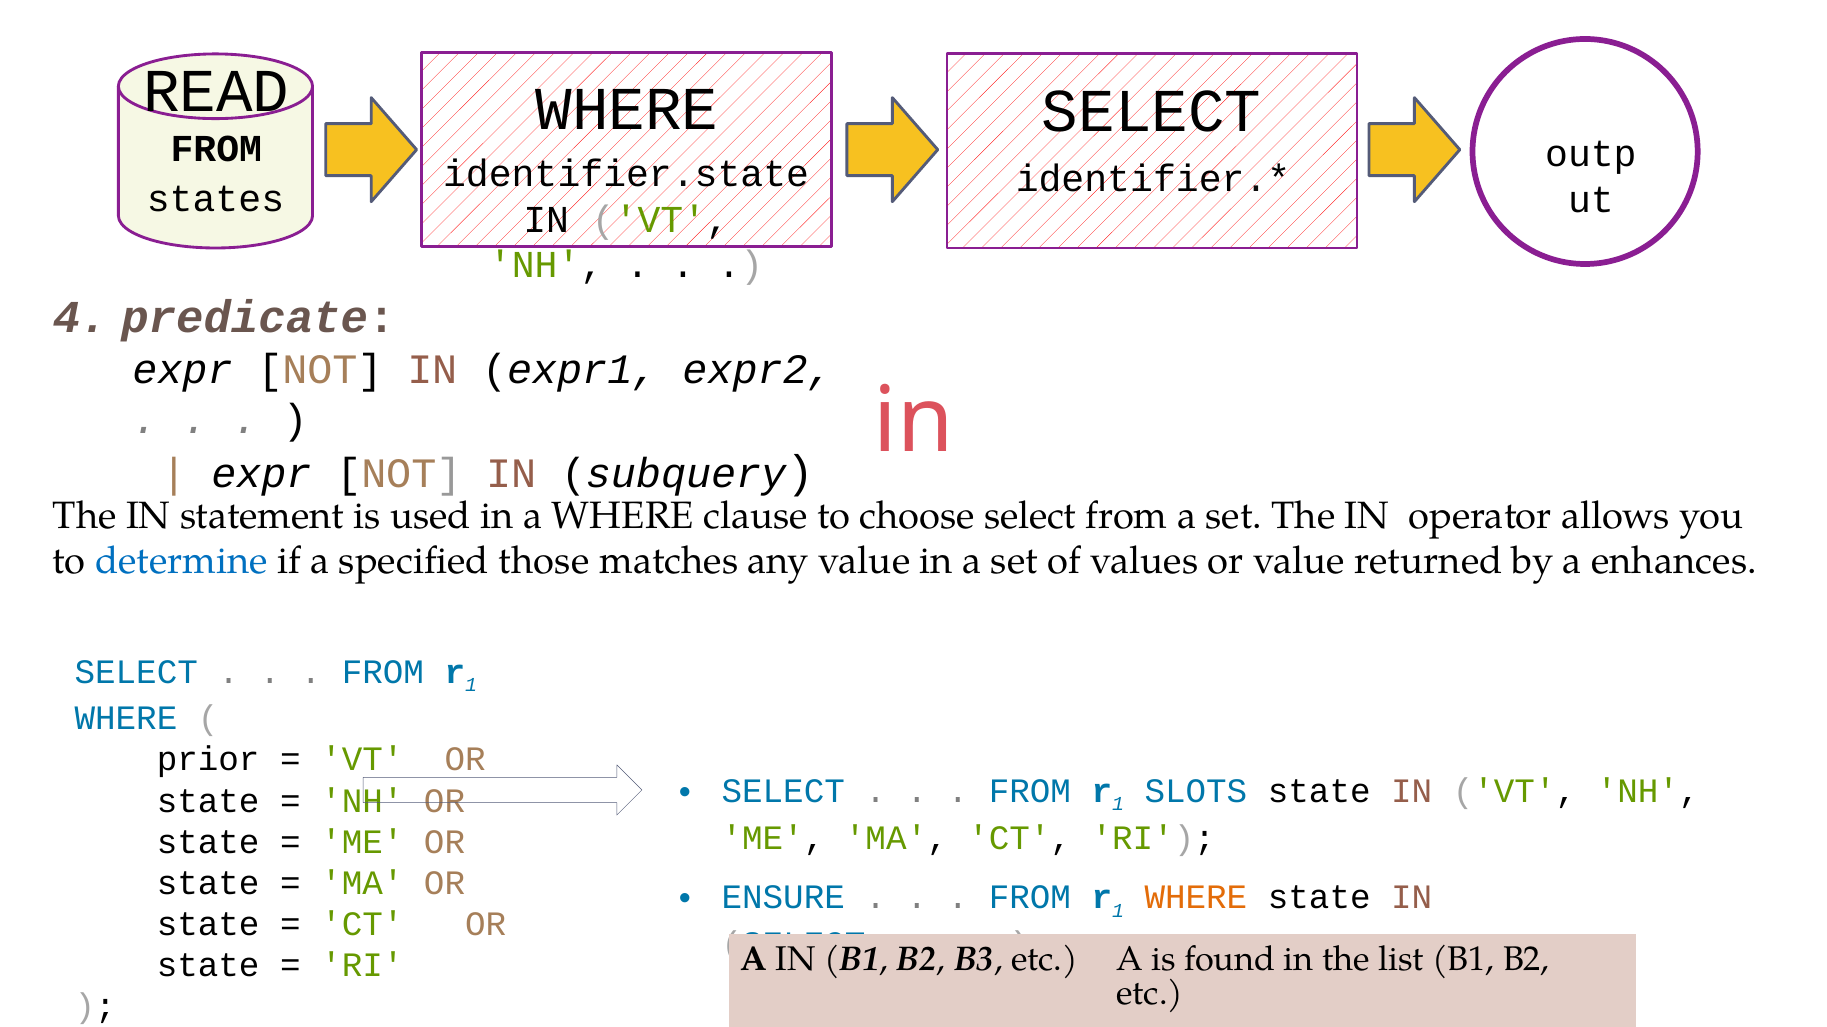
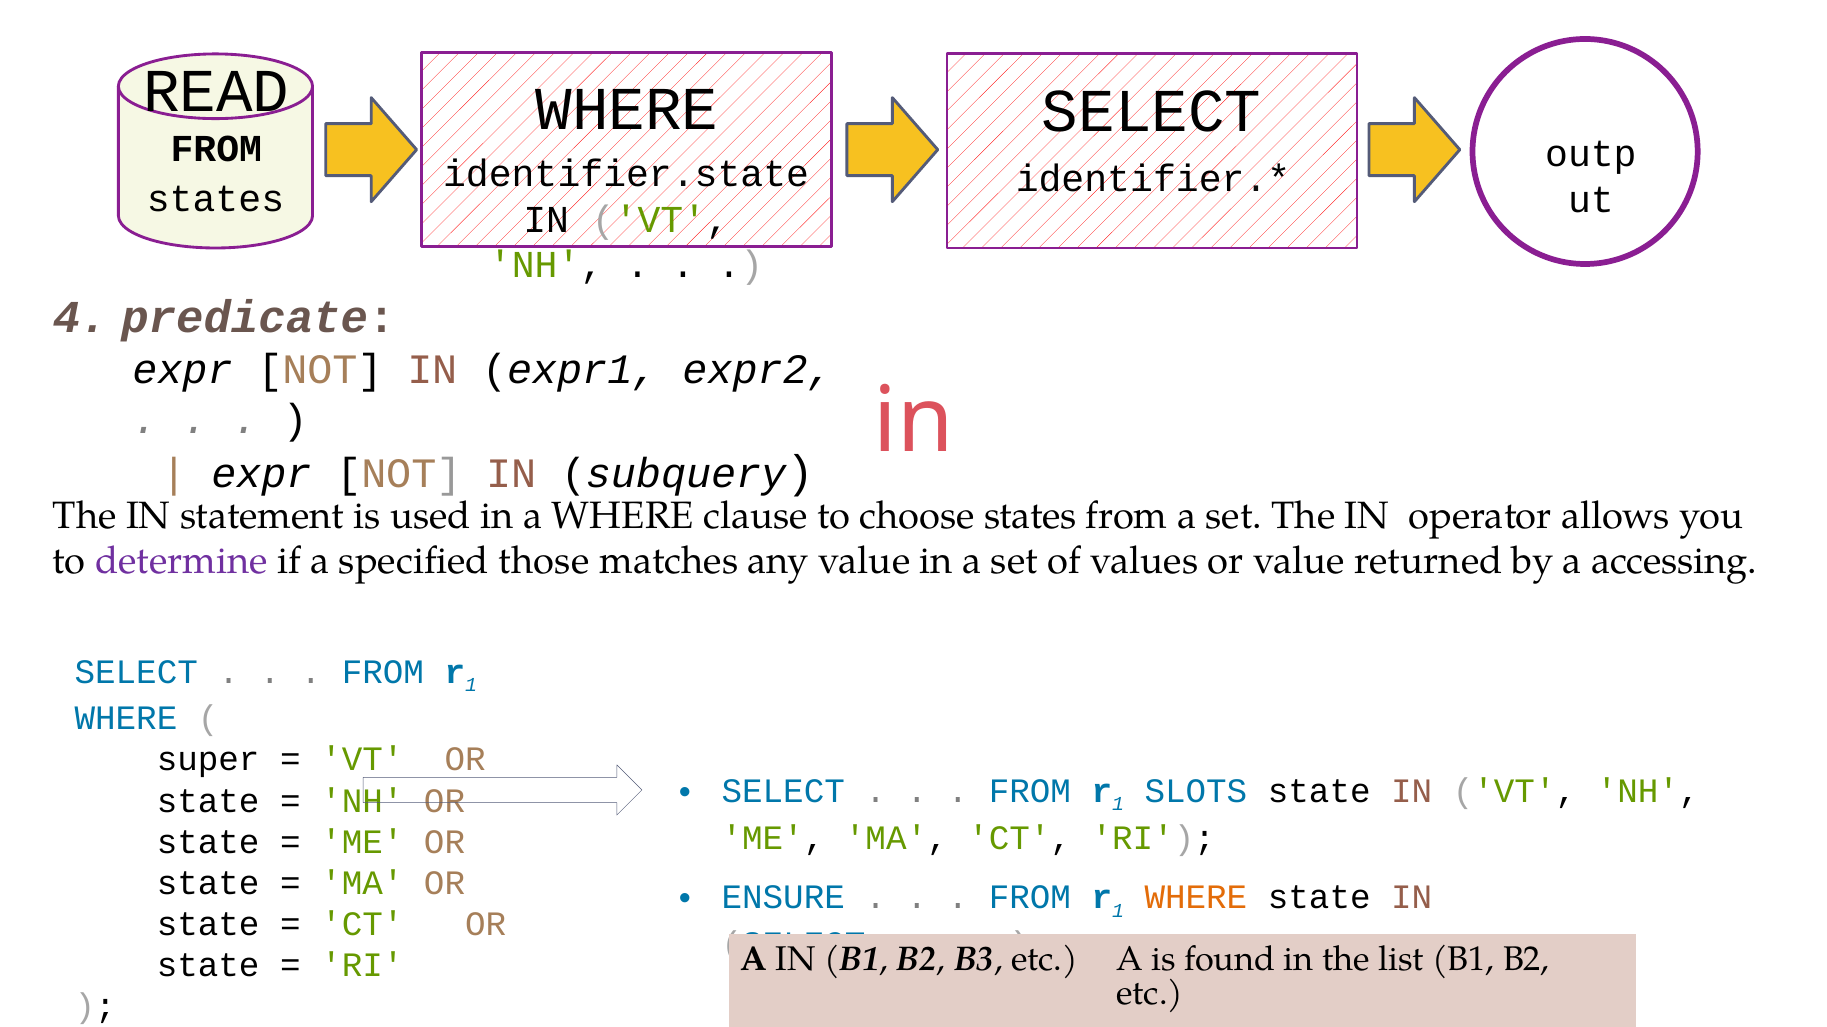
choose select: select -> states
determine colour: blue -> purple
enhances: enhances -> accessing
prior: prior -> super
